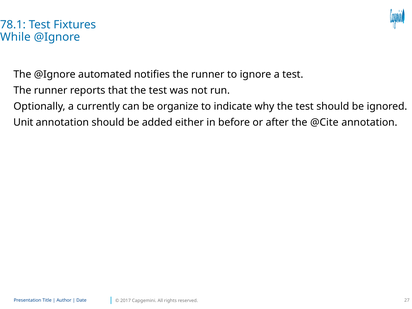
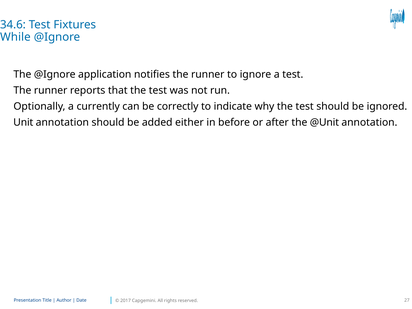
78.1: 78.1 -> 34.6
automated: automated -> application
organize: organize -> correctly
@Cite: @Cite -> @Unit
